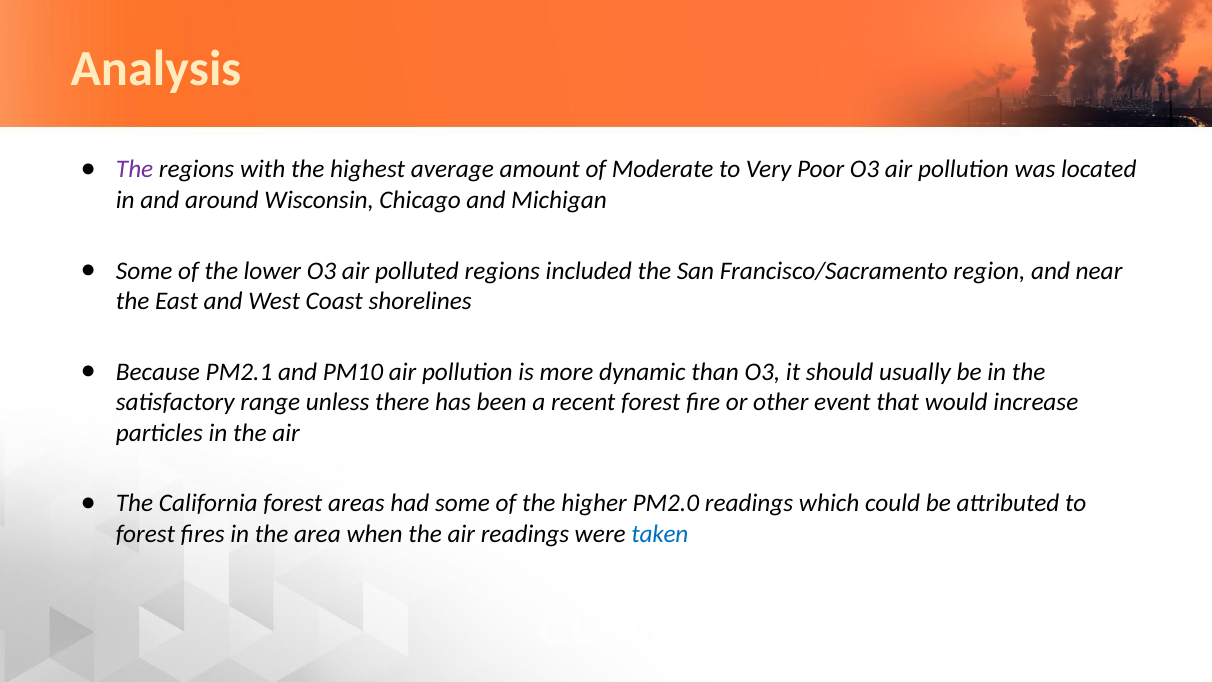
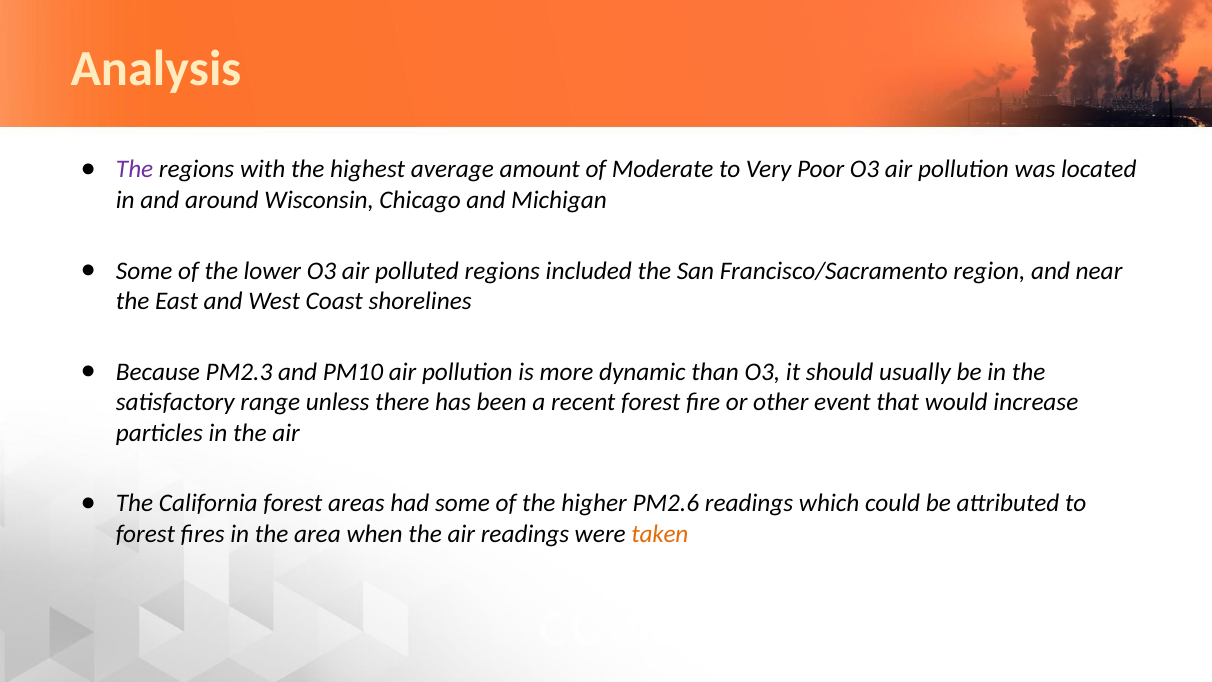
PM2.1: PM2.1 -> PM2.3
PM2.0: PM2.0 -> PM2.6
taken colour: blue -> orange
